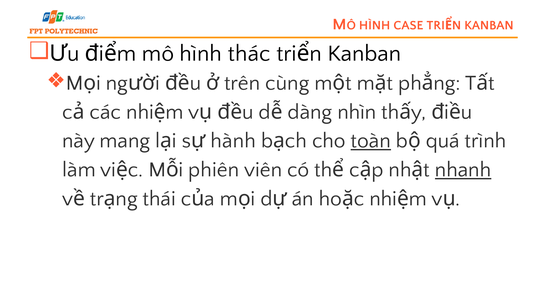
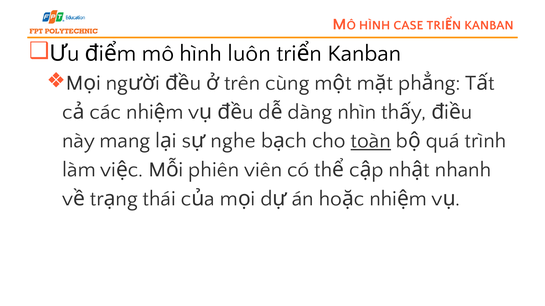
thác: thác -> luôn
hành: hành -> nghe
nhanh underline: present -> none
